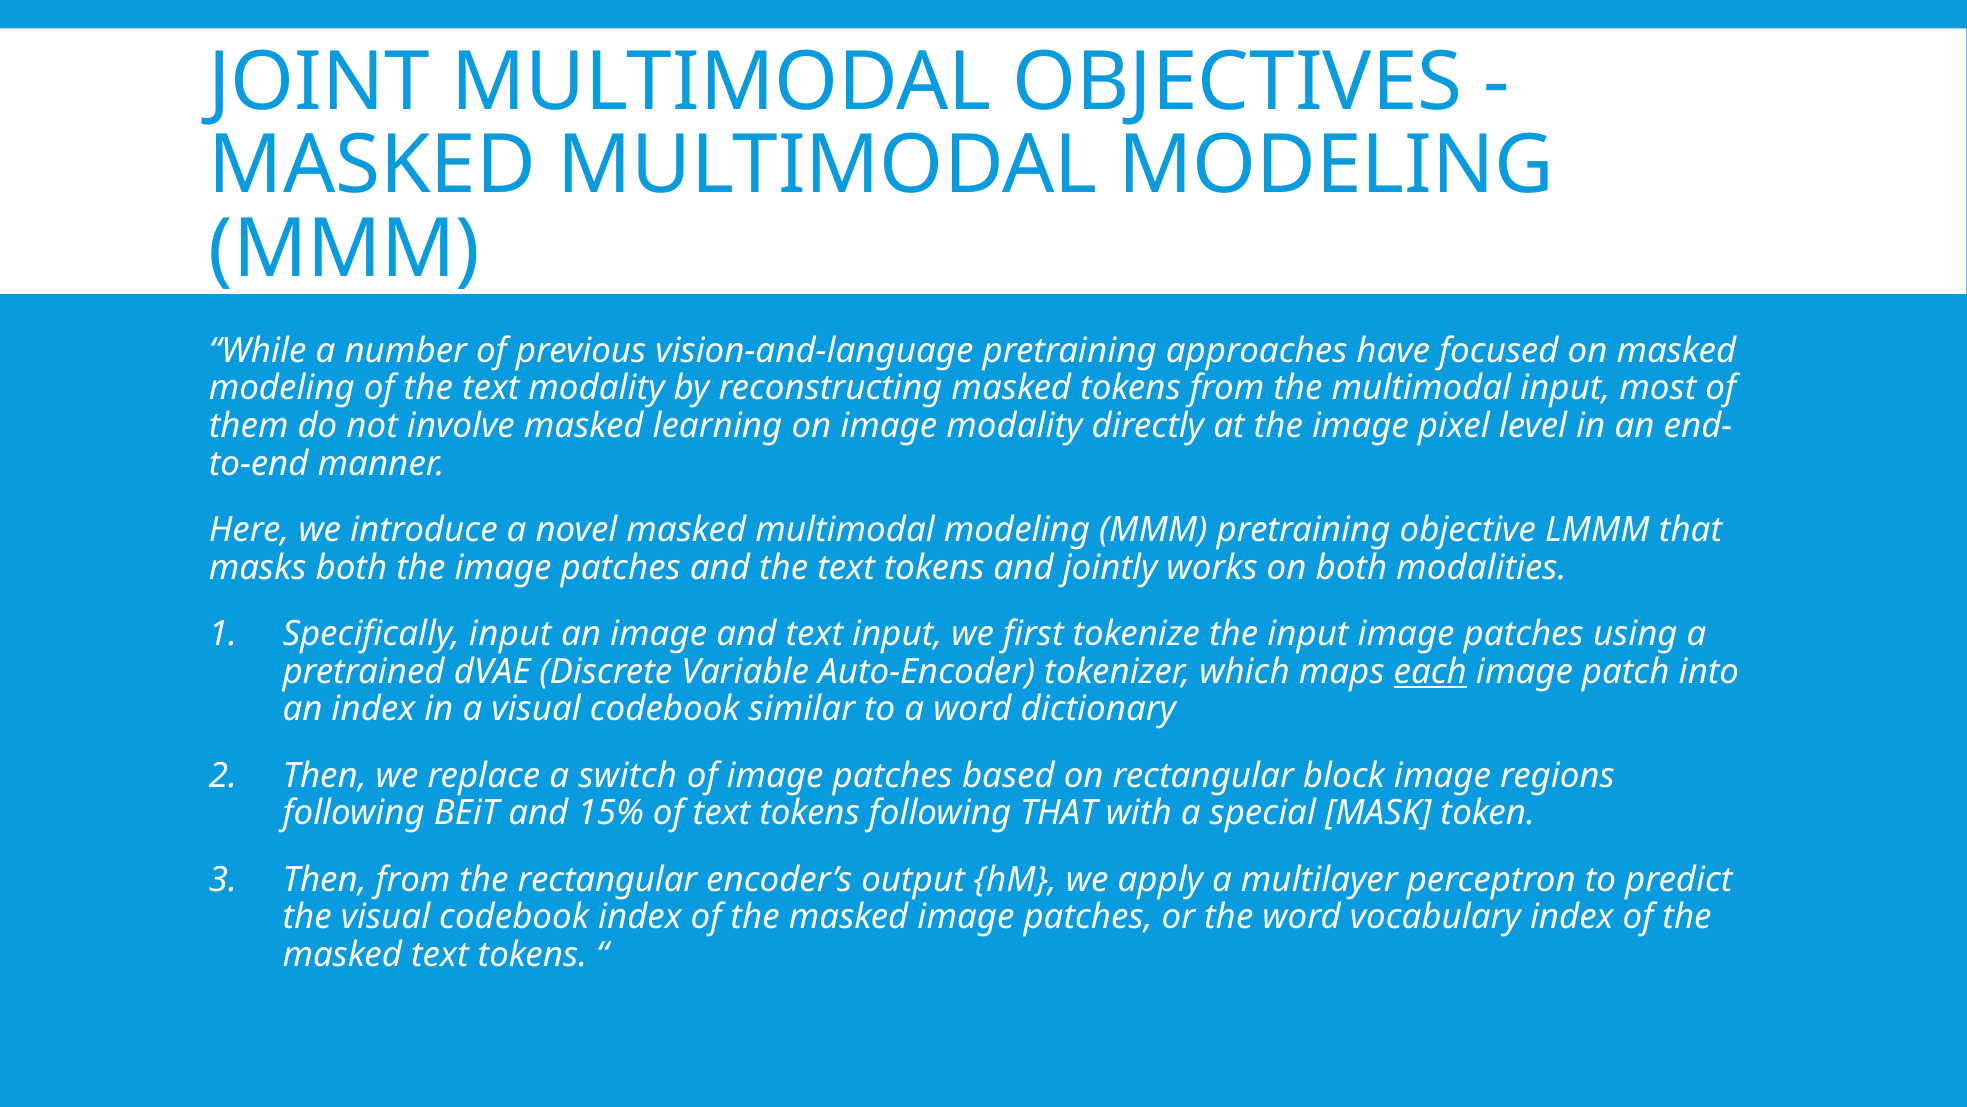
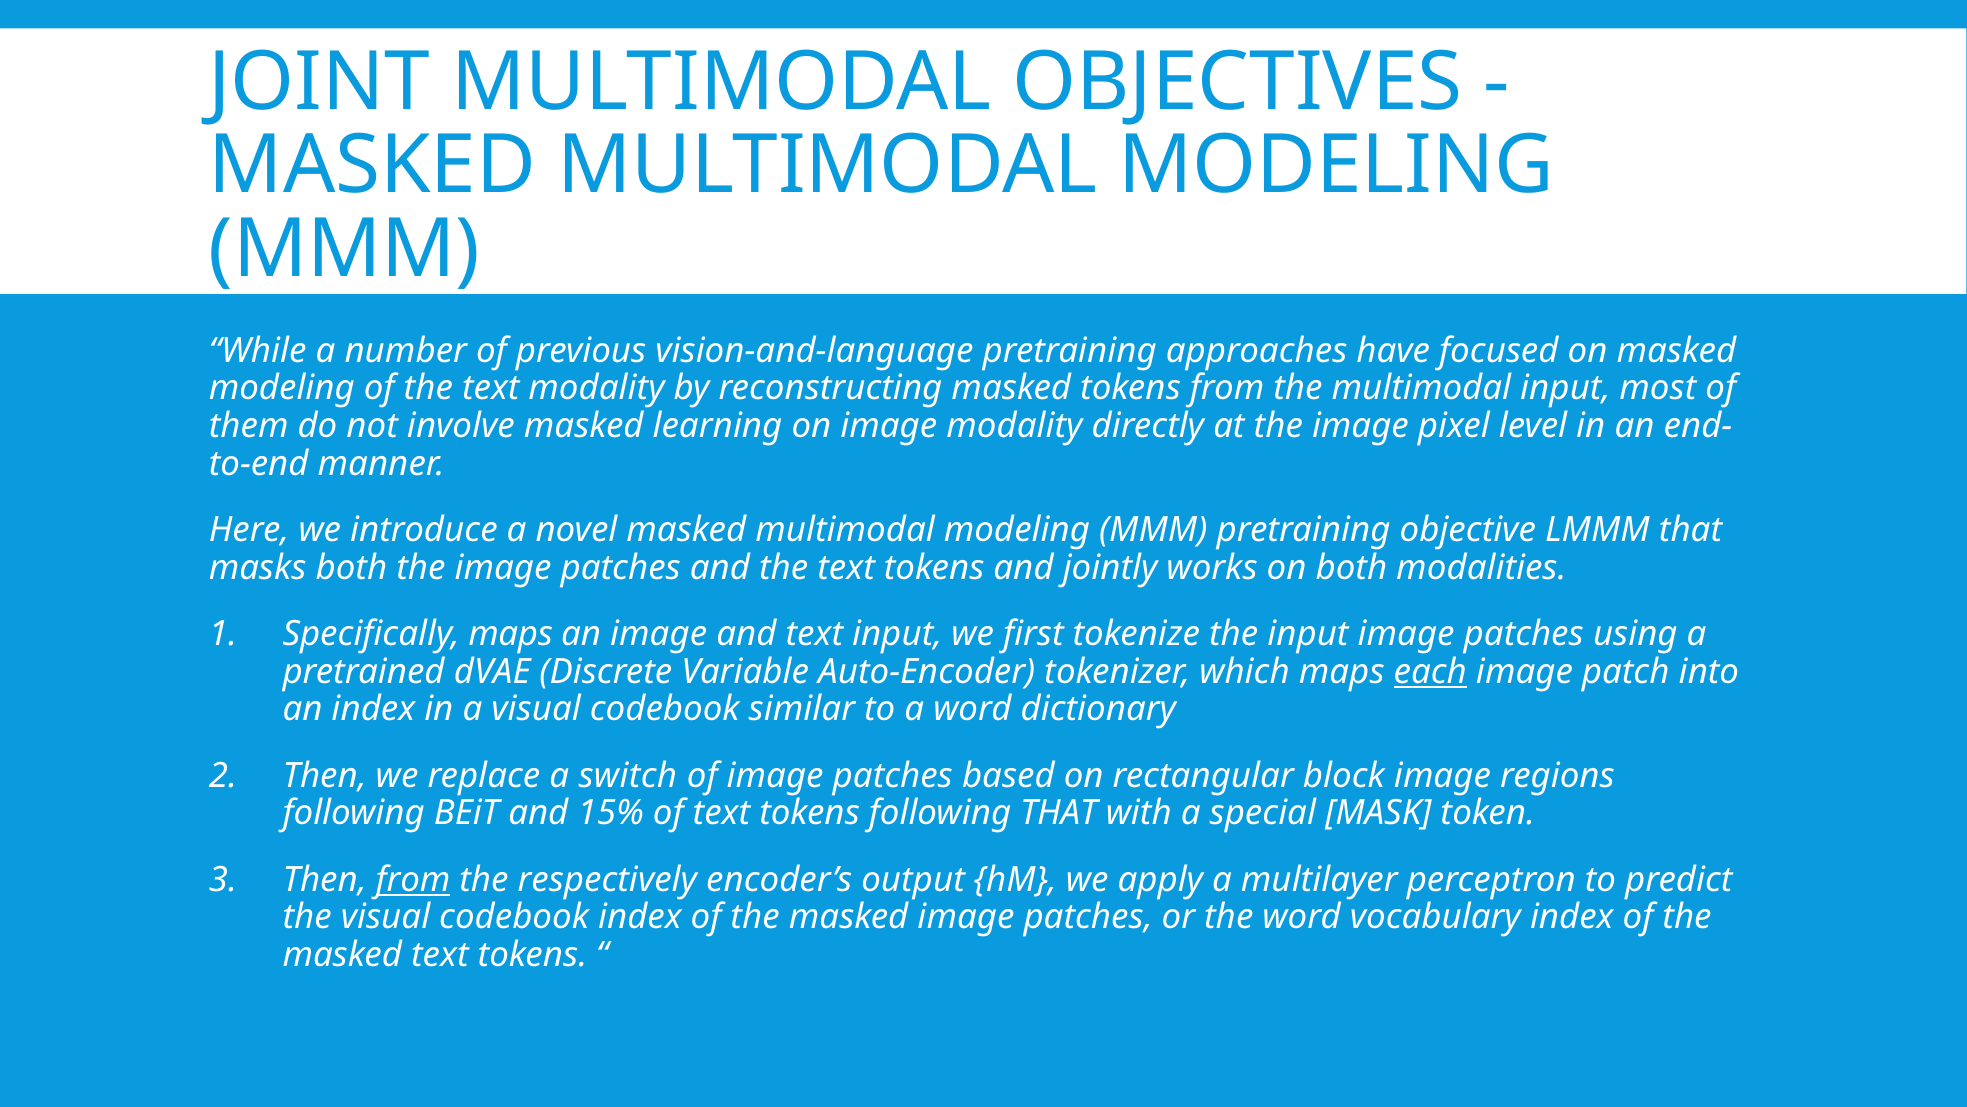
Specifically input: input -> maps
from at (413, 879) underline: none -> present
the rectangular: rectangular -> respectively
